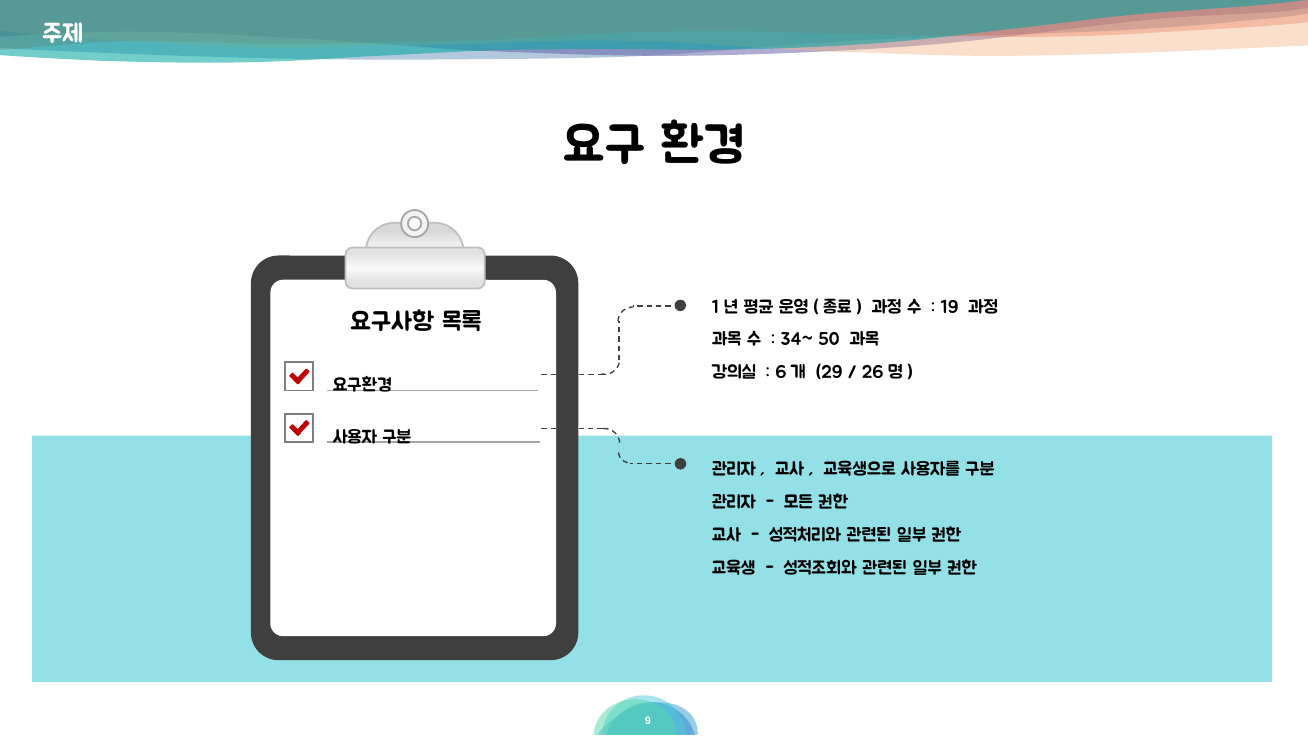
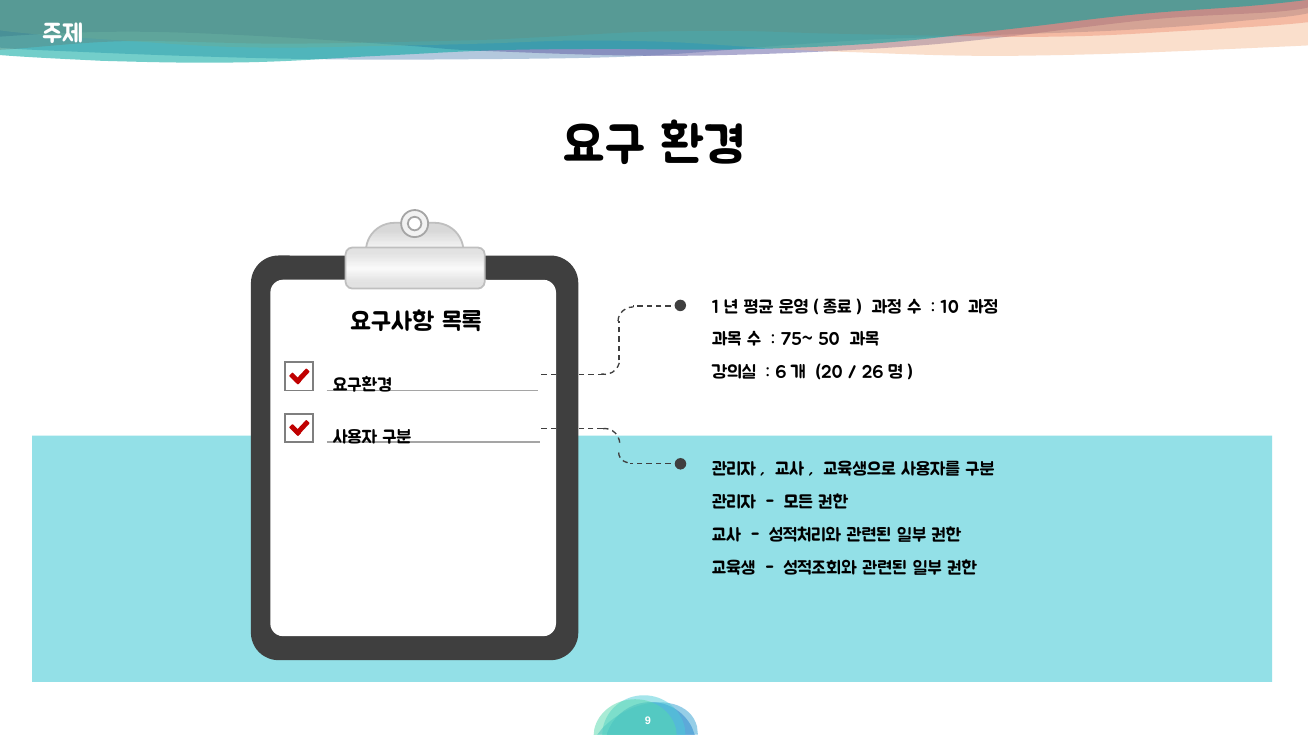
19: 19 -> 10
34~: 34~ -> 75~
29: 29 -> 20
